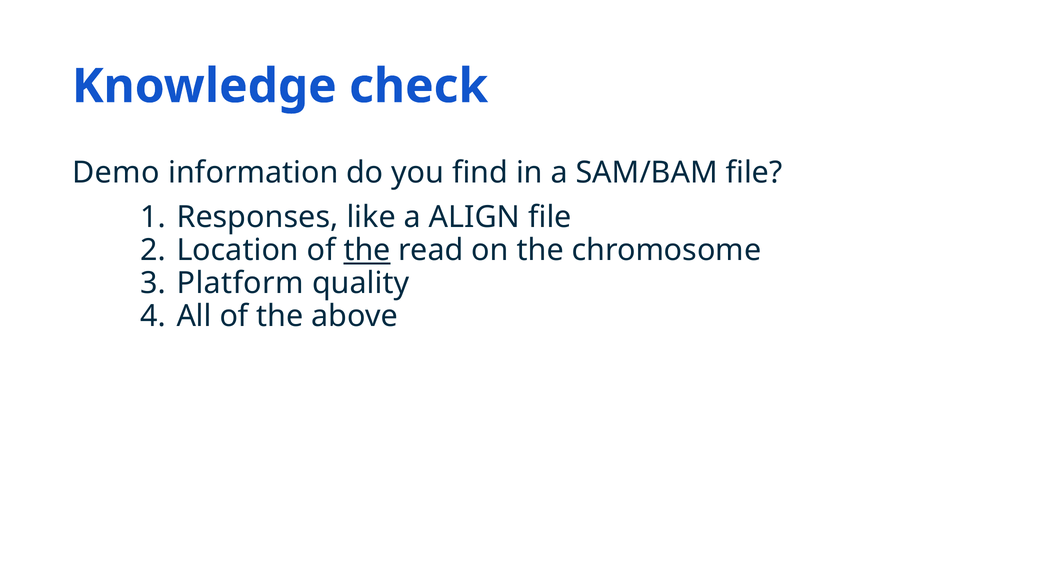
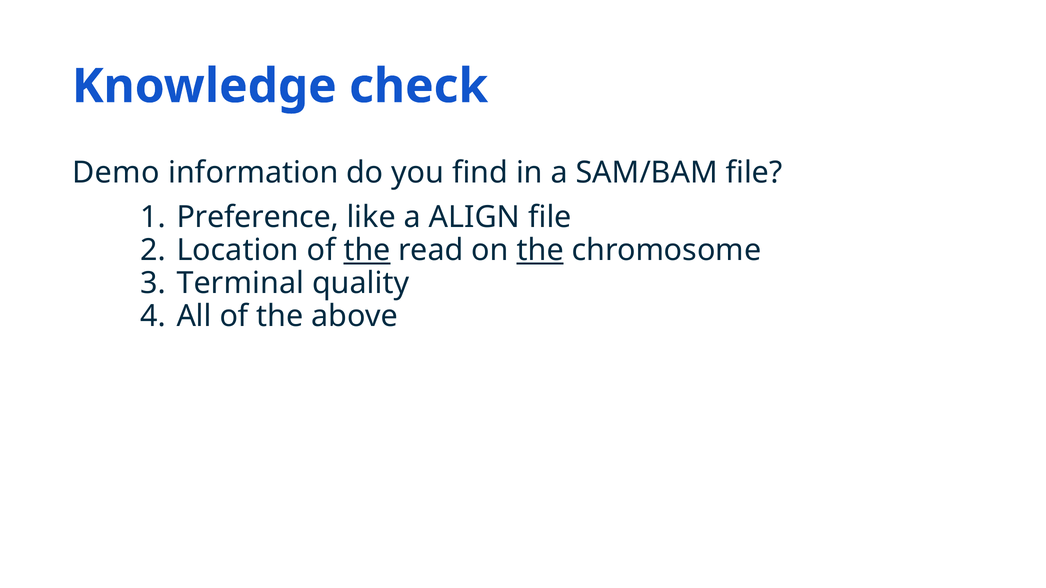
Responses: Responses -> Preference
the at (540, 250) underline: none -> present
Platform: Platform -> Terminal
